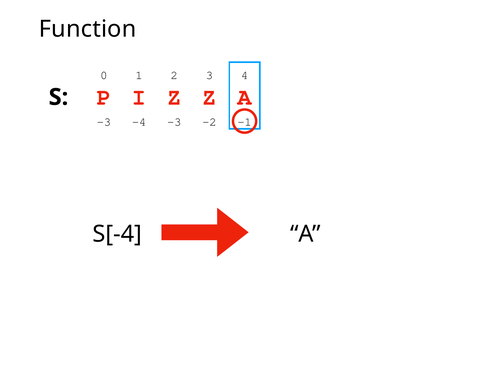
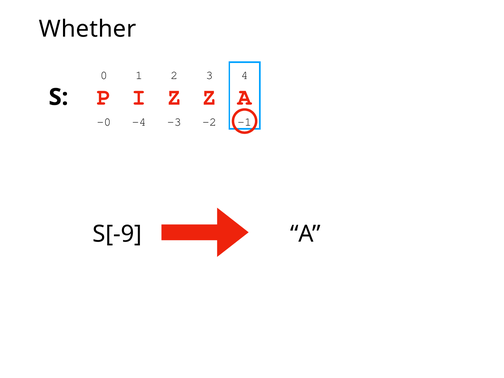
Function: Function -> Whether
-3 at (104, 122): -3 -> -0
S[-4: S[-4 -> S[-9
